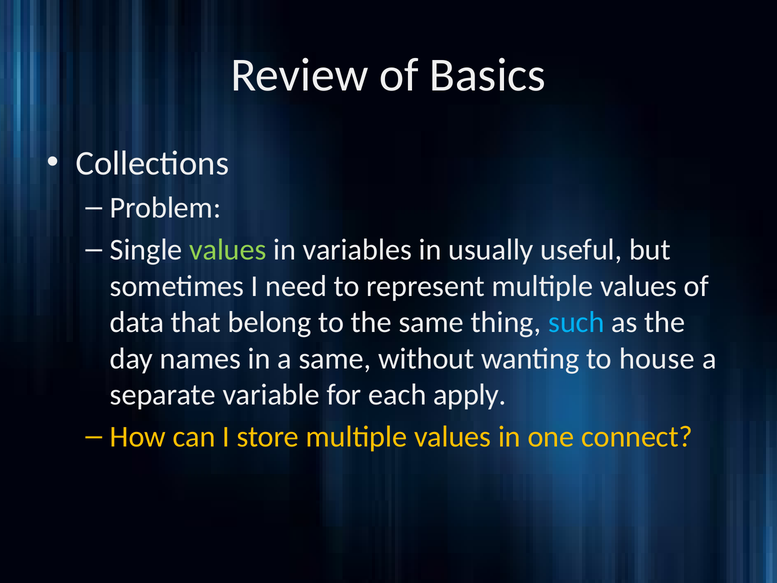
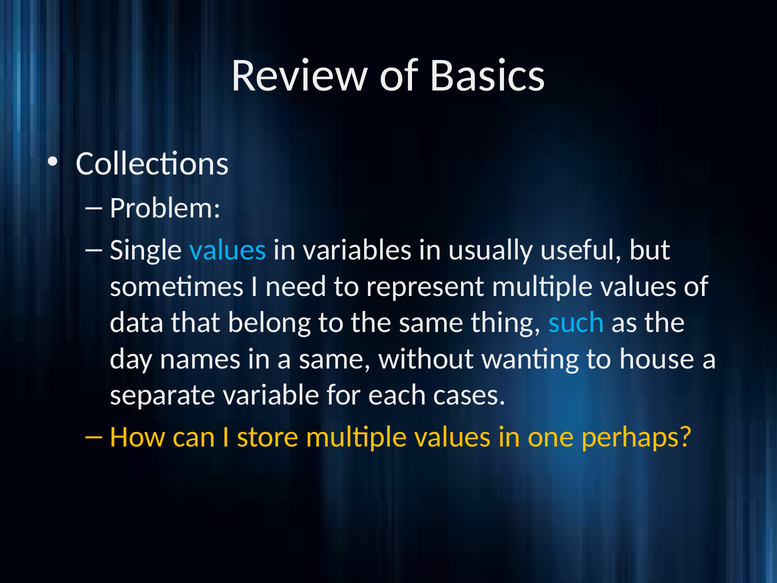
values at (228, 250) colour: light green -> light blue
apply: apply -> cases
connect: connect -> perhaps
